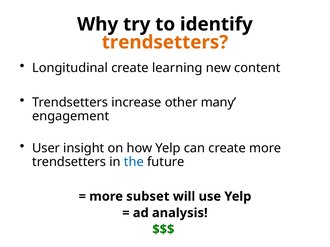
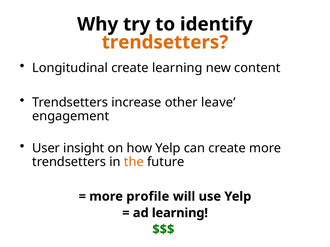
many: many -> leave
the colour: blue -> orange
subset: subset -> profile
ad analysis: analysis -> learning
